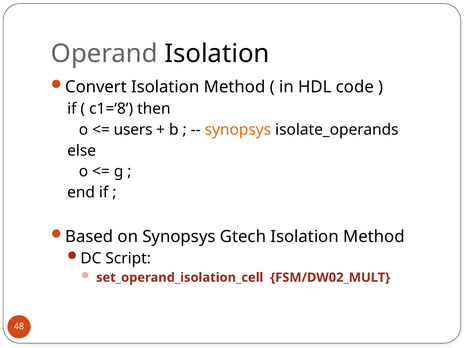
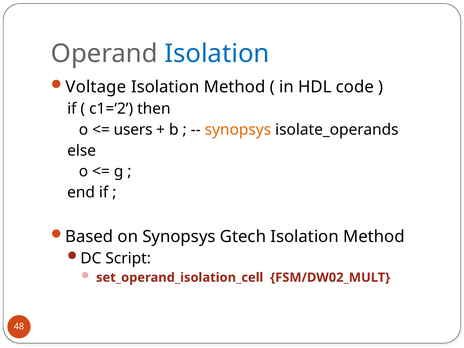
Isolation at (217, 54) colour: black -> blue
Convert: Convert -> Voltage
c1=‘8: c1=‘8 -> c1=‘2
